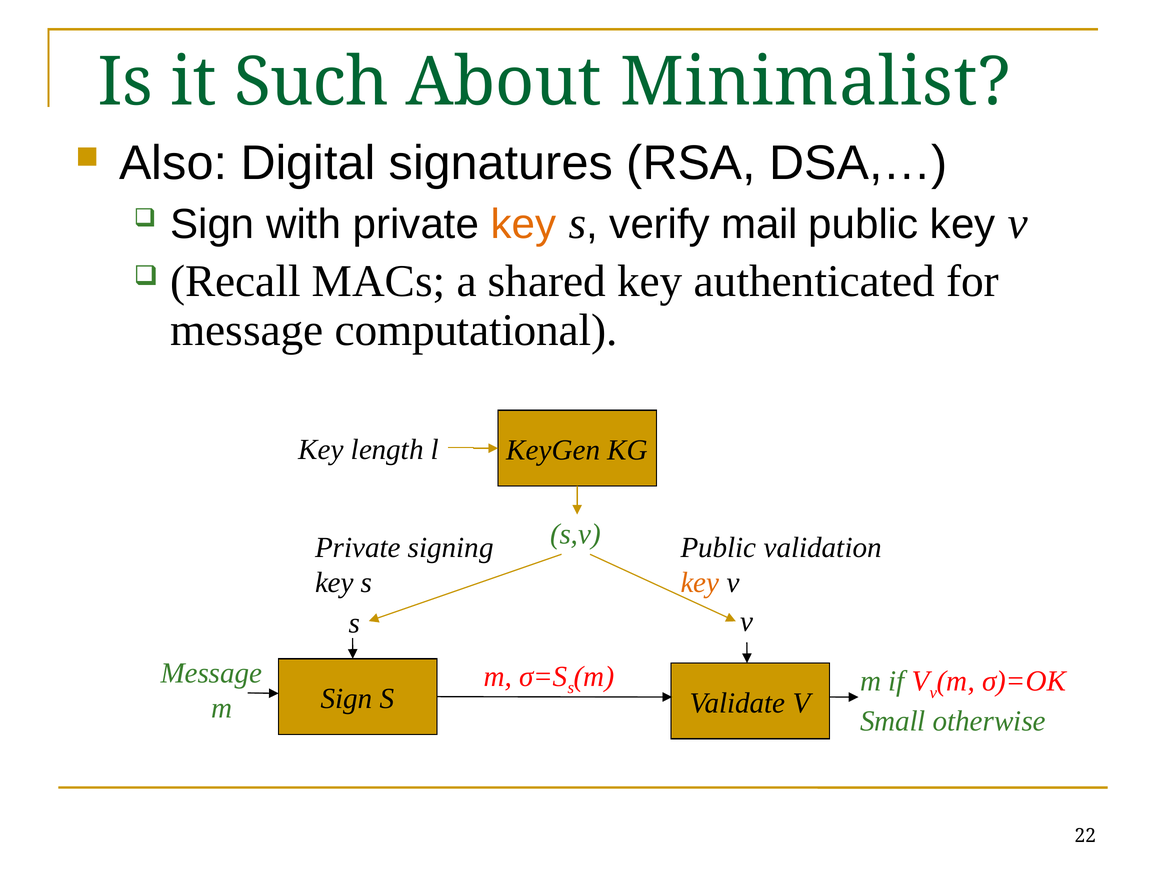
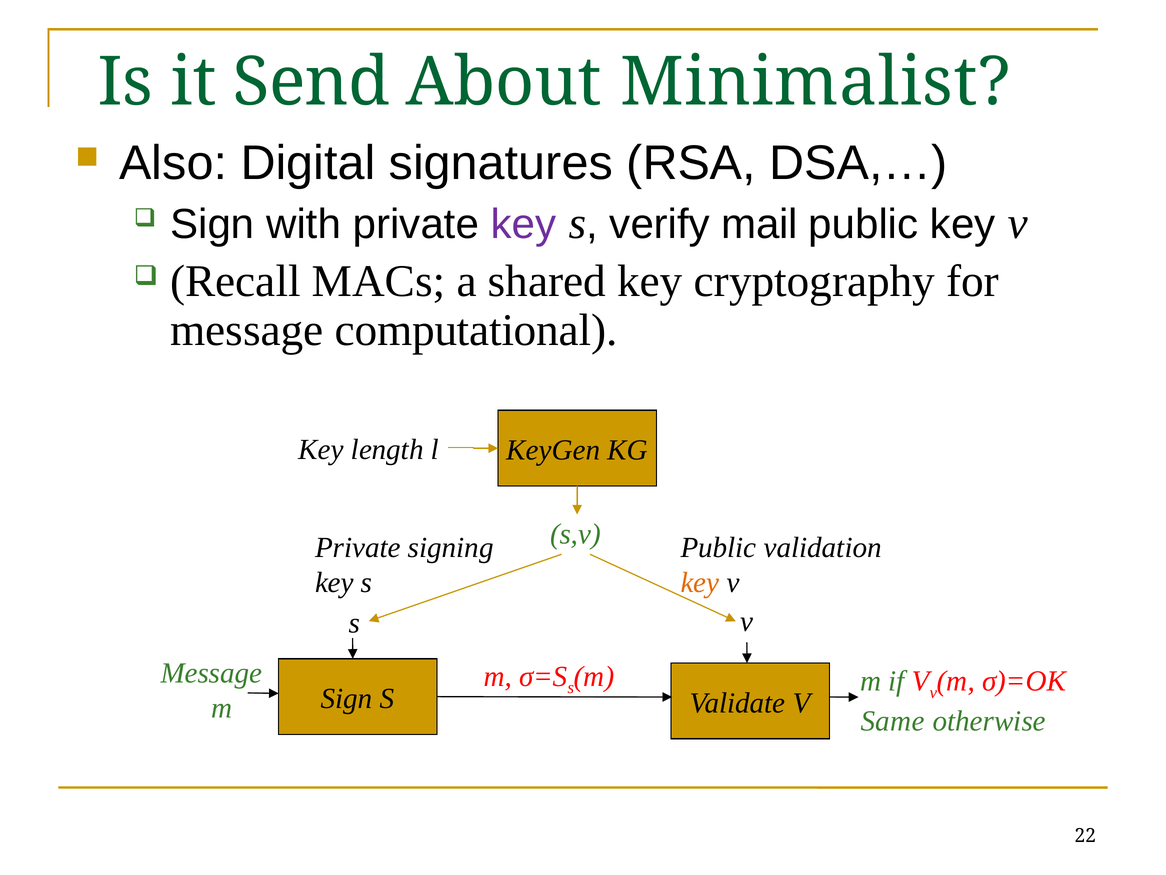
Such: Such -> Send
key at (523, 224) colour: orange -> purple
authenticated: authenticated -> cryptography
Small: Small -> Same
